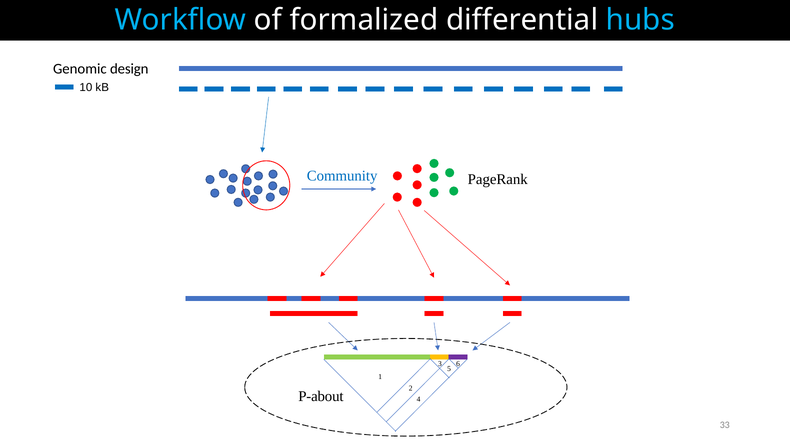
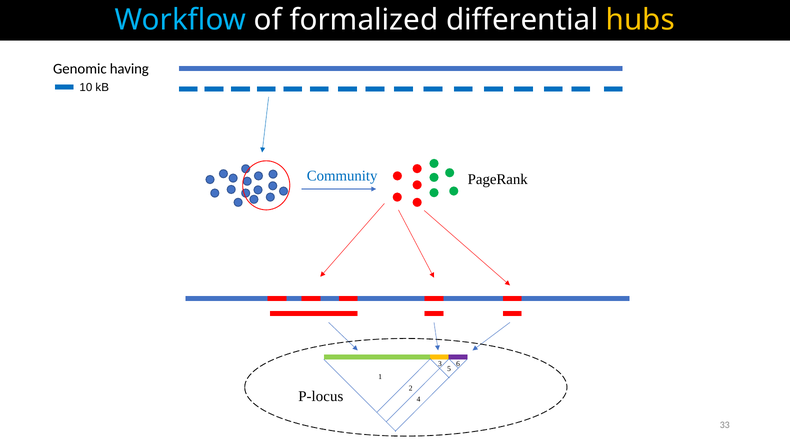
hubs colour: light blue -> yellow
design: design -> having
P-about: P-about -> P-locus
